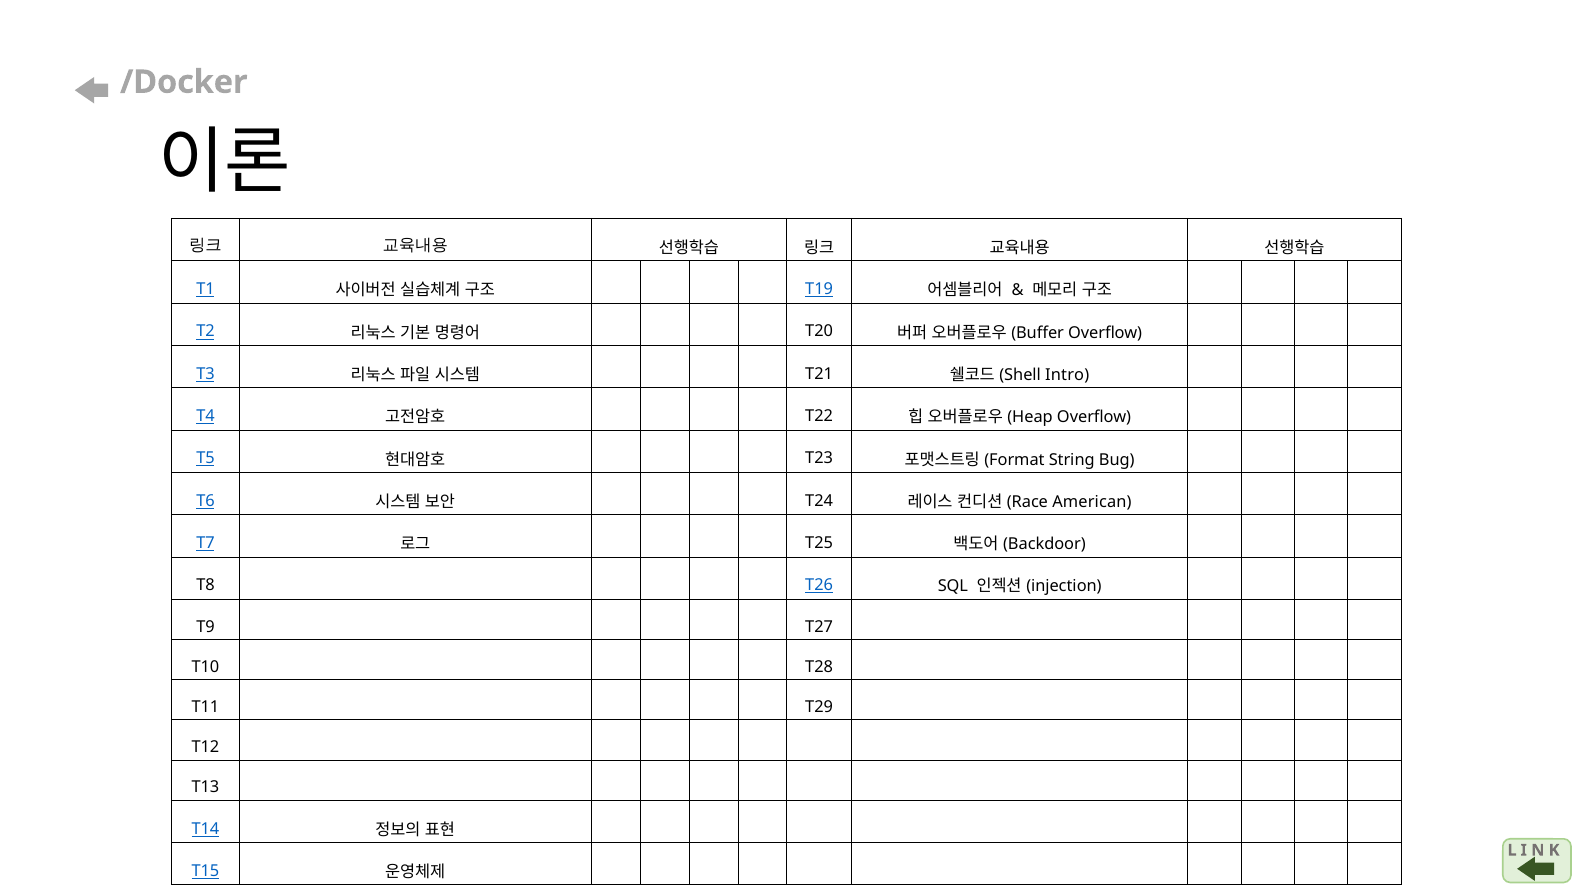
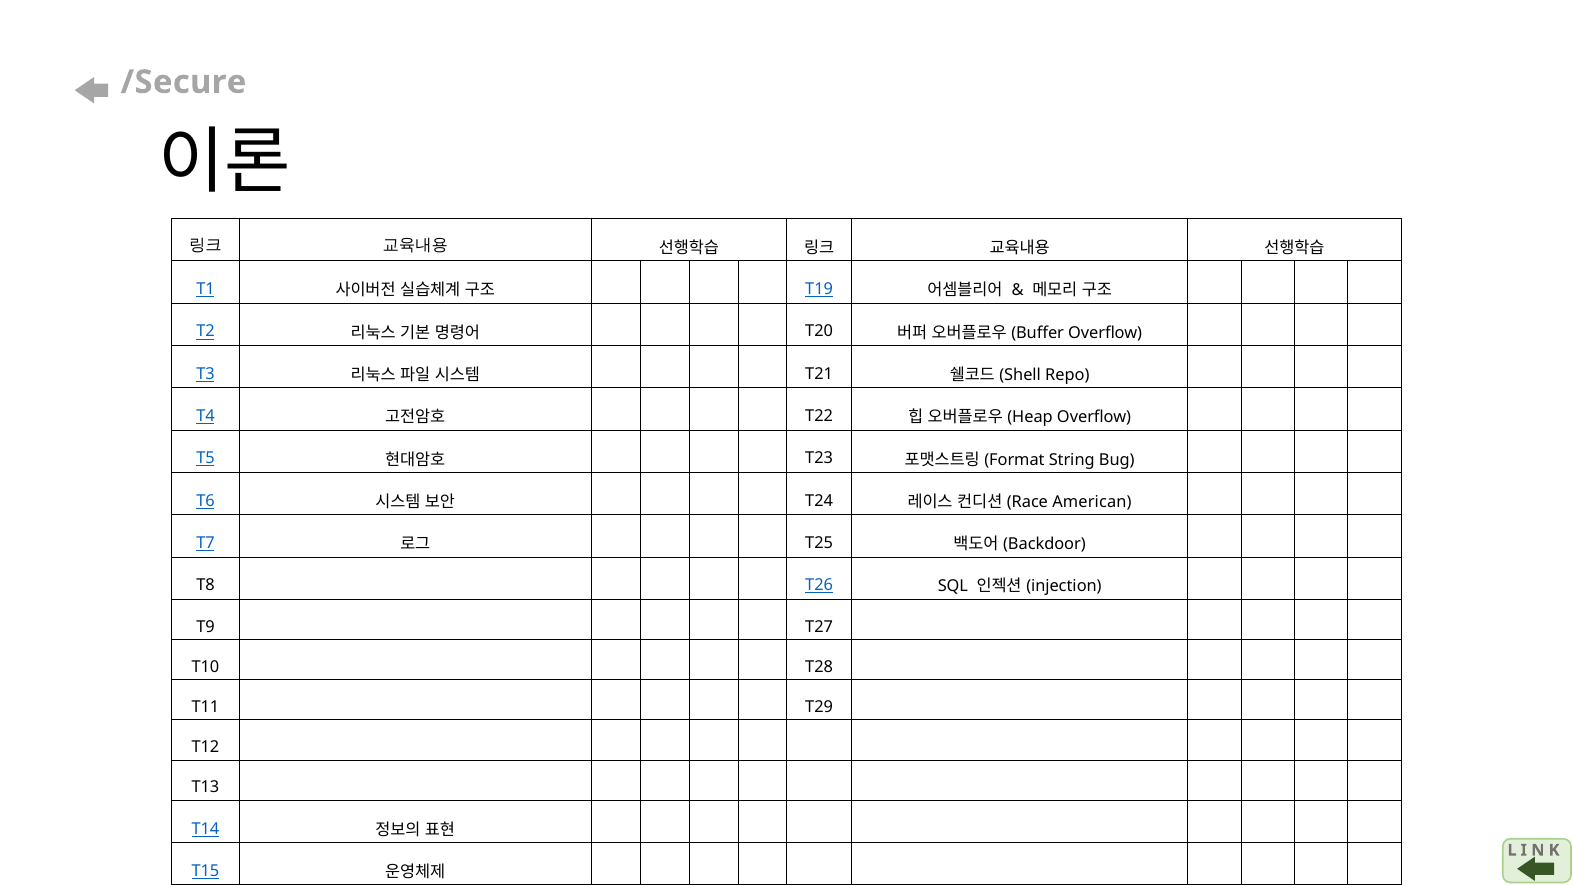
/Docker: /Docker -> /Secure
Intro: Intro -> Repo
